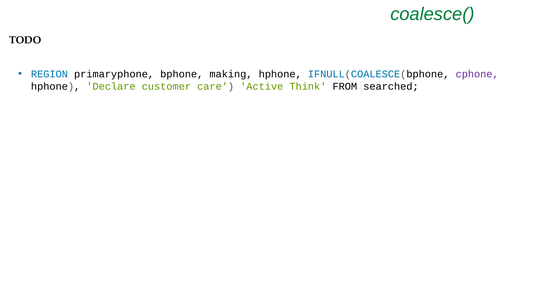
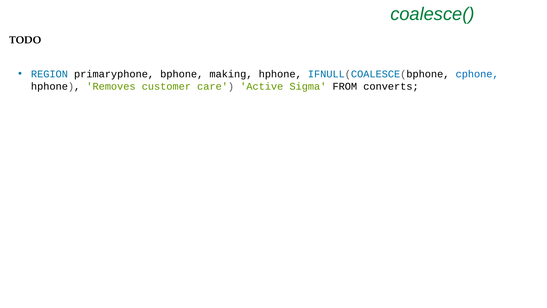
cphone colour: purple -> blue
Declare: Declare -> Removes
Think: Think -> Sigma
searched: searched -> converts
